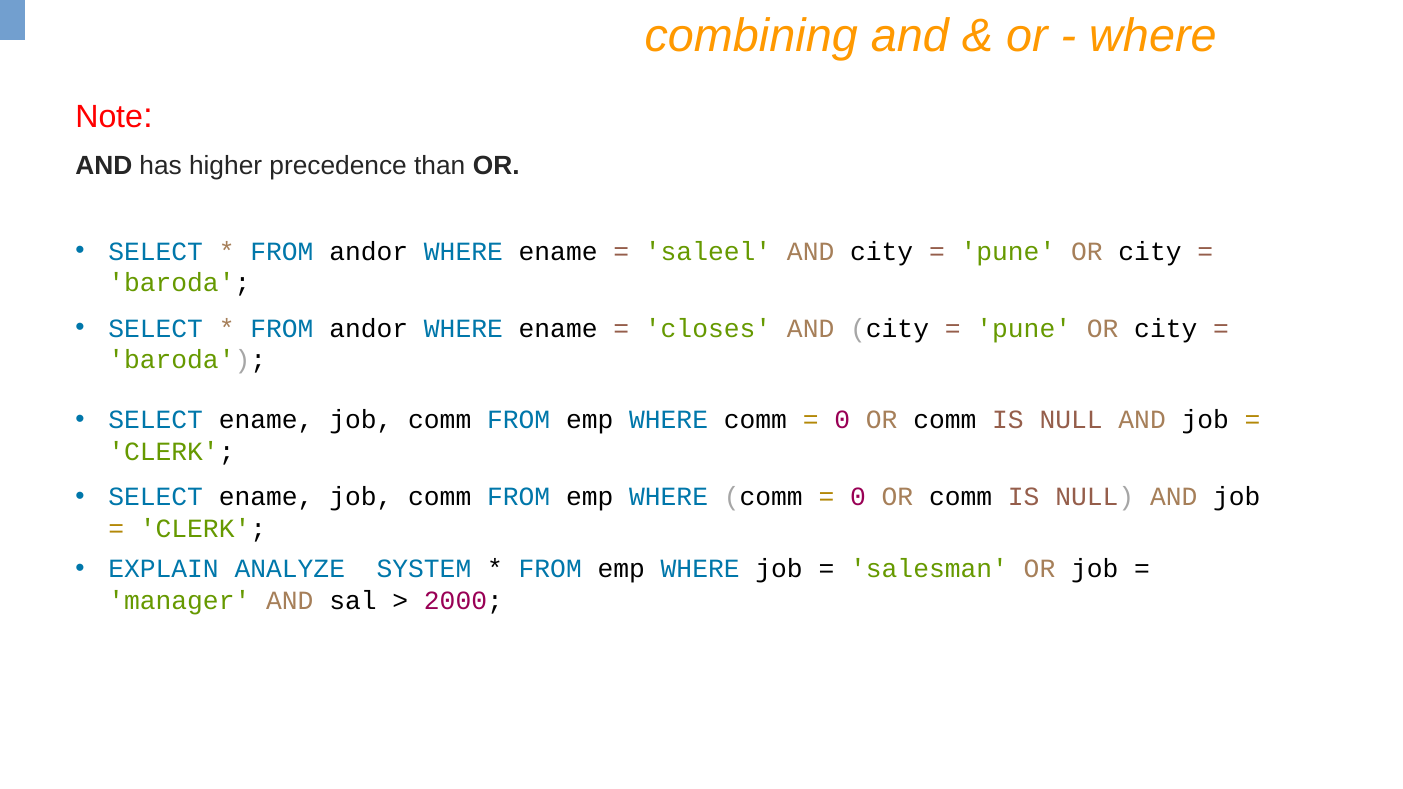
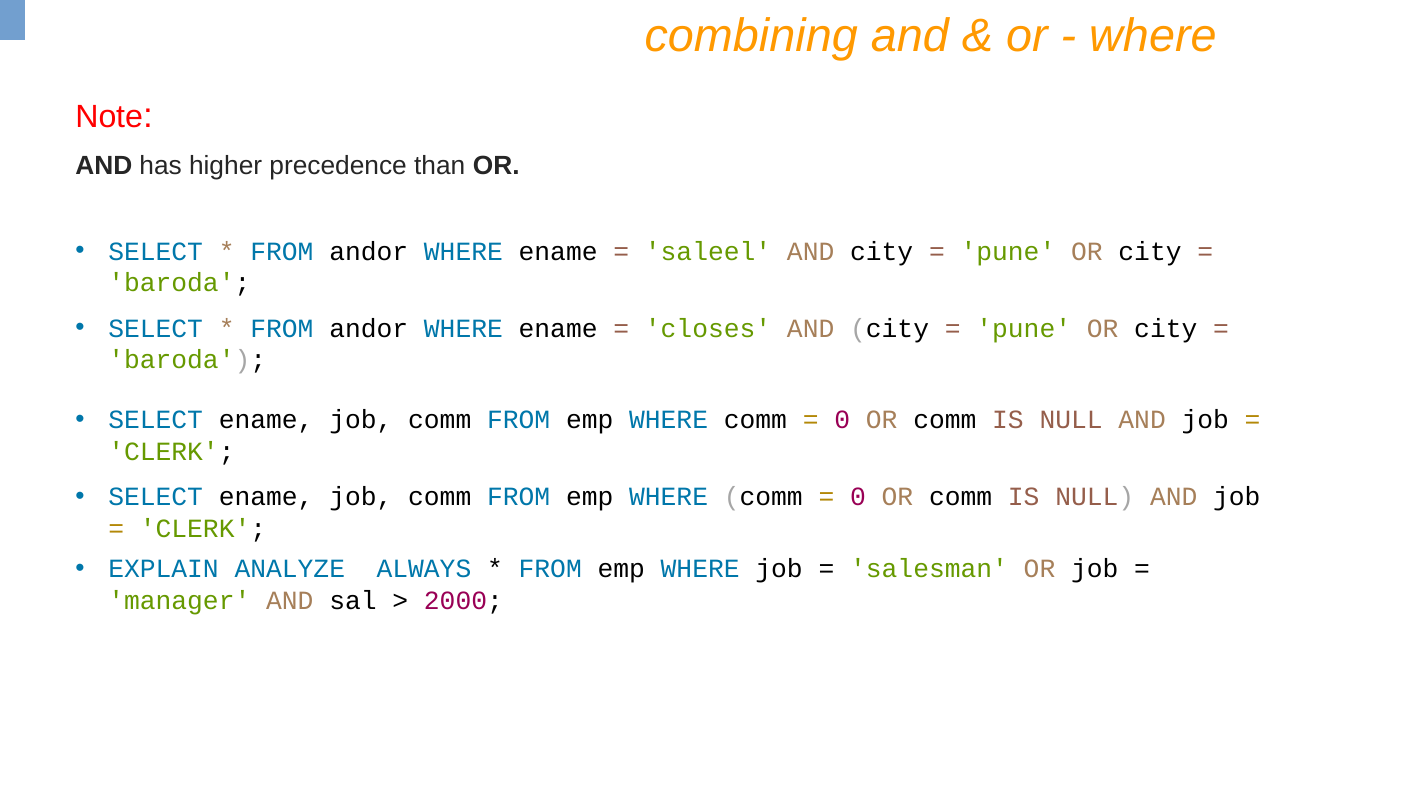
SYSTEM: SYSTEM -> ALWAYS
